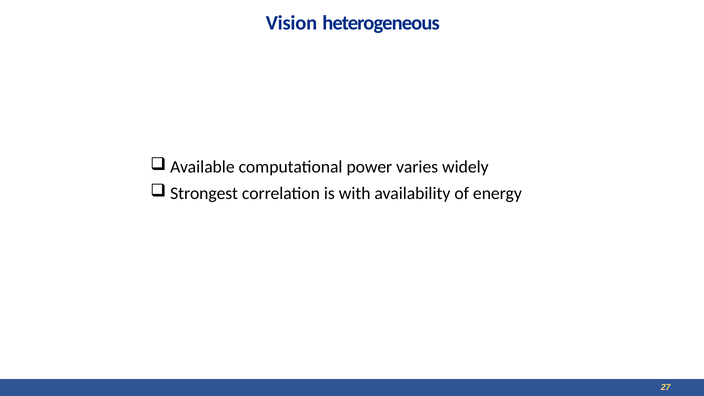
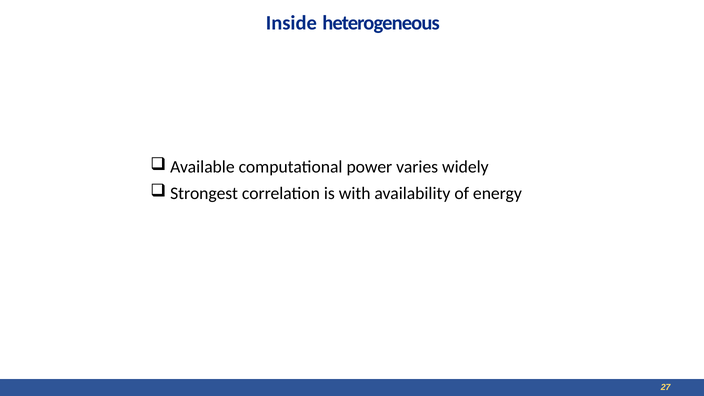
Vision: Vision -> Inside
